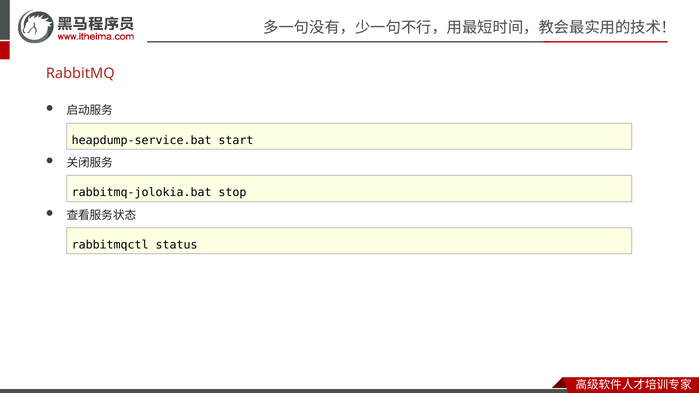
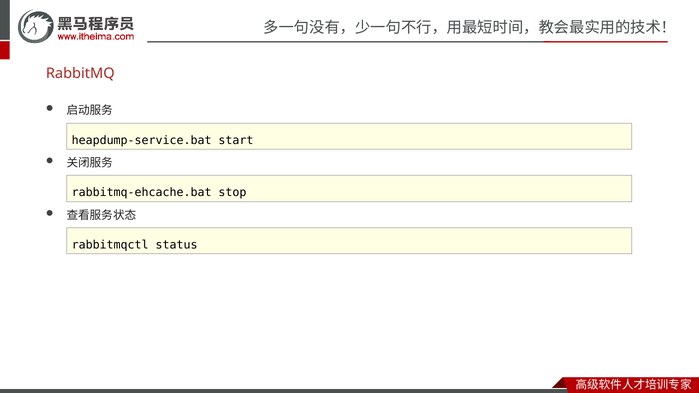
rabbitmq-jolokia.bat: rabbitmq-jolokia.bat -> rabbitmq-ehcache.bat
